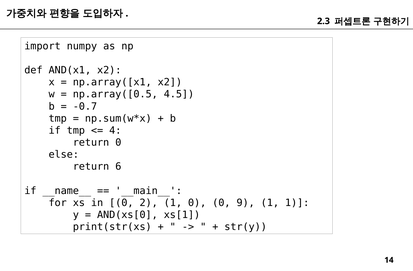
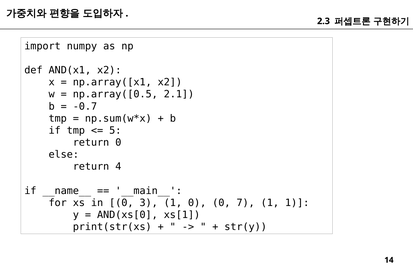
4.5: 4.5 -> 2.1
4: 4 -> 5
6: 6 -> 4
2: 2 -> 3
9: 9 -> 7
